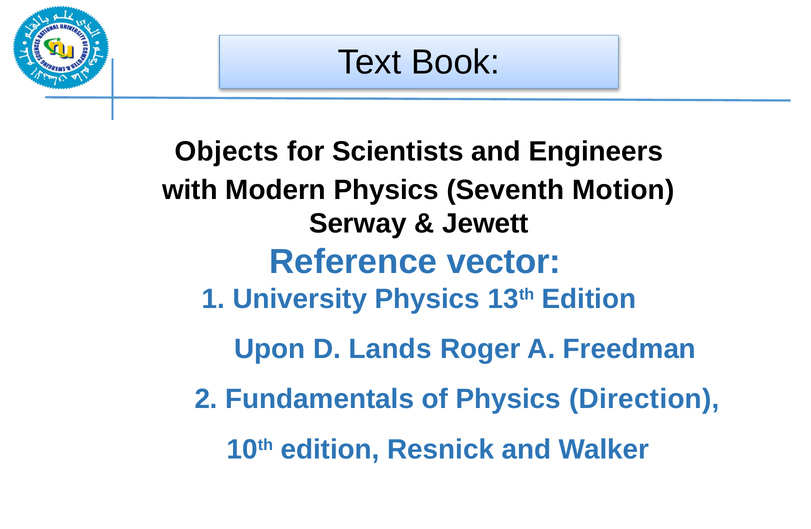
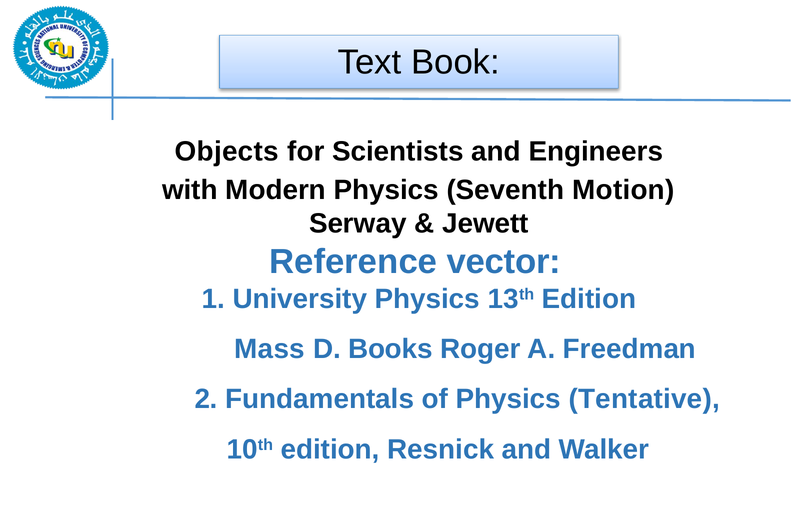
Upon: Upon -> Mass
Lands: Lands -> Books
Direction: Direction -> Tentative
